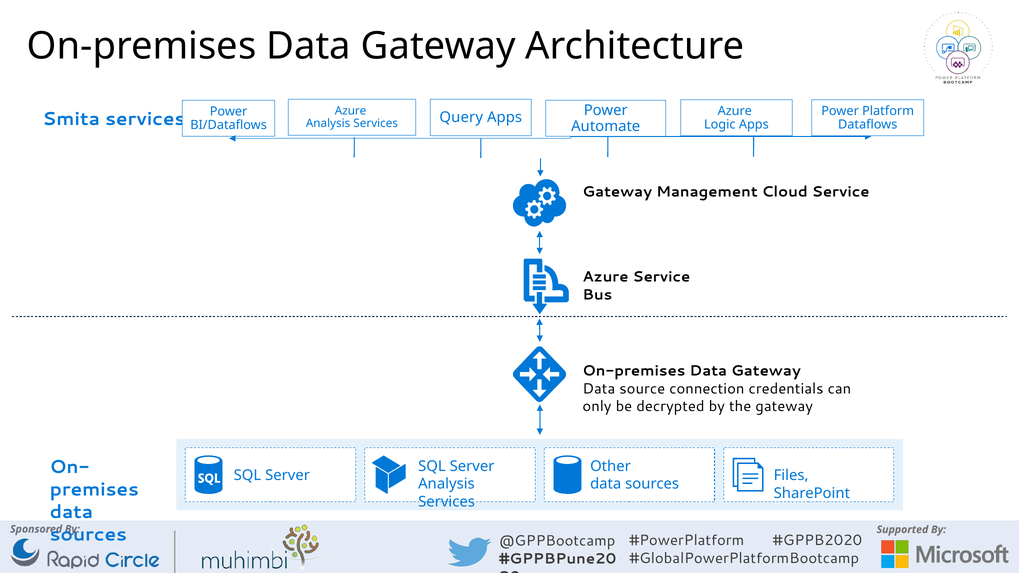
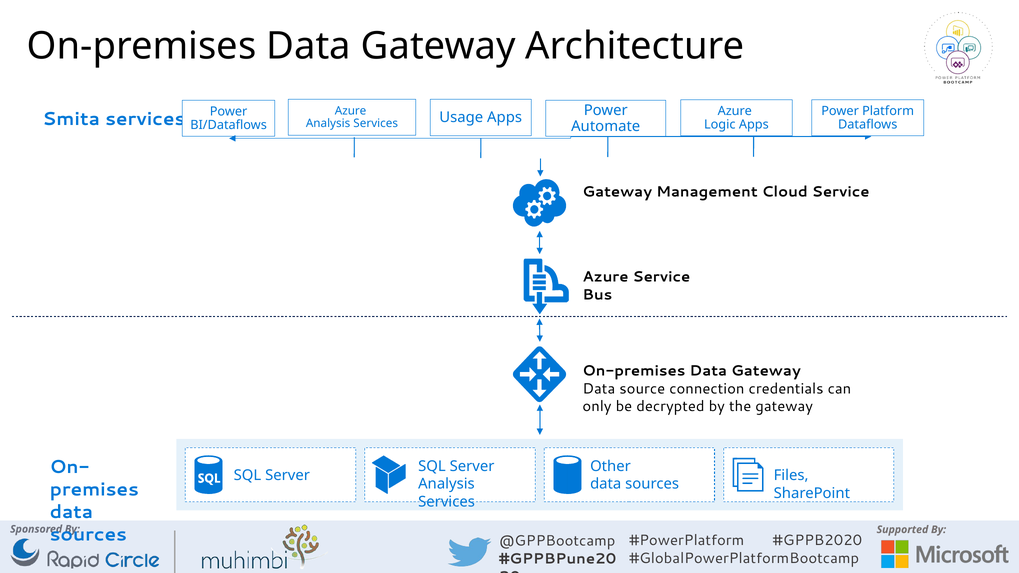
Query: Query -> Usage
